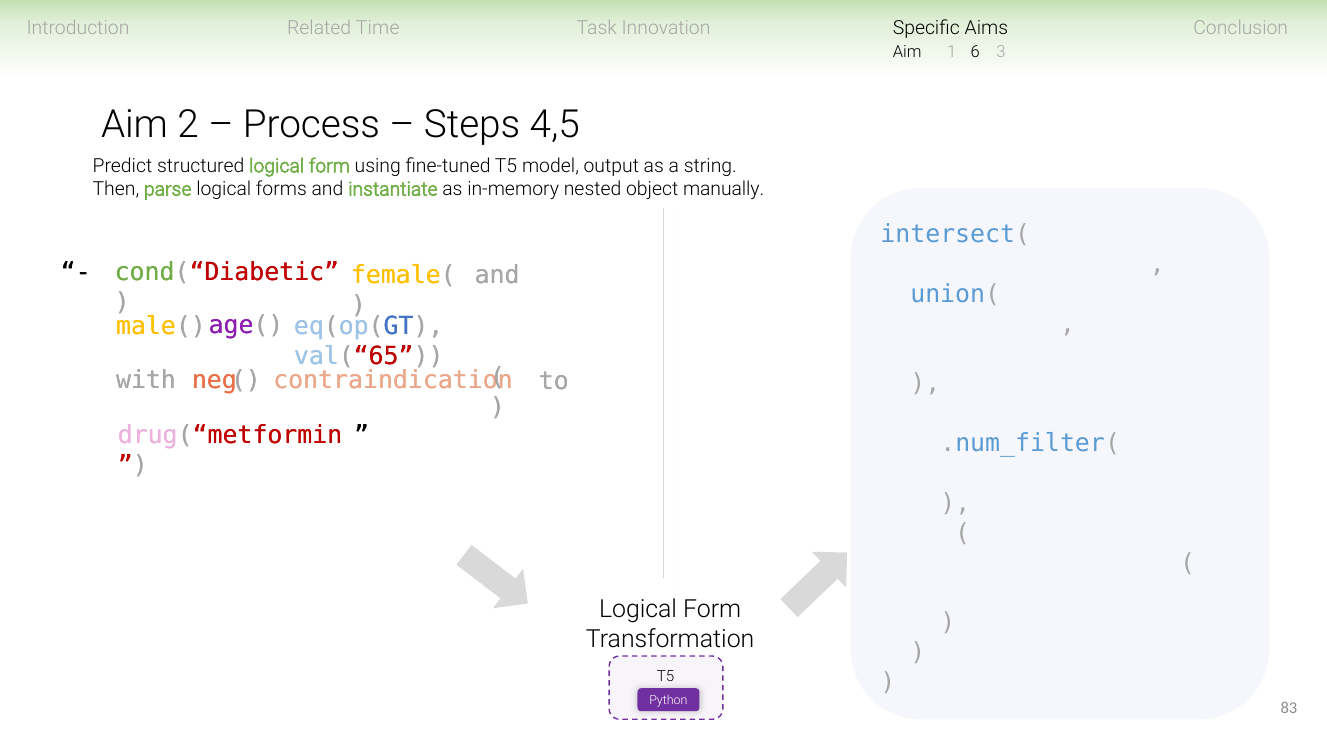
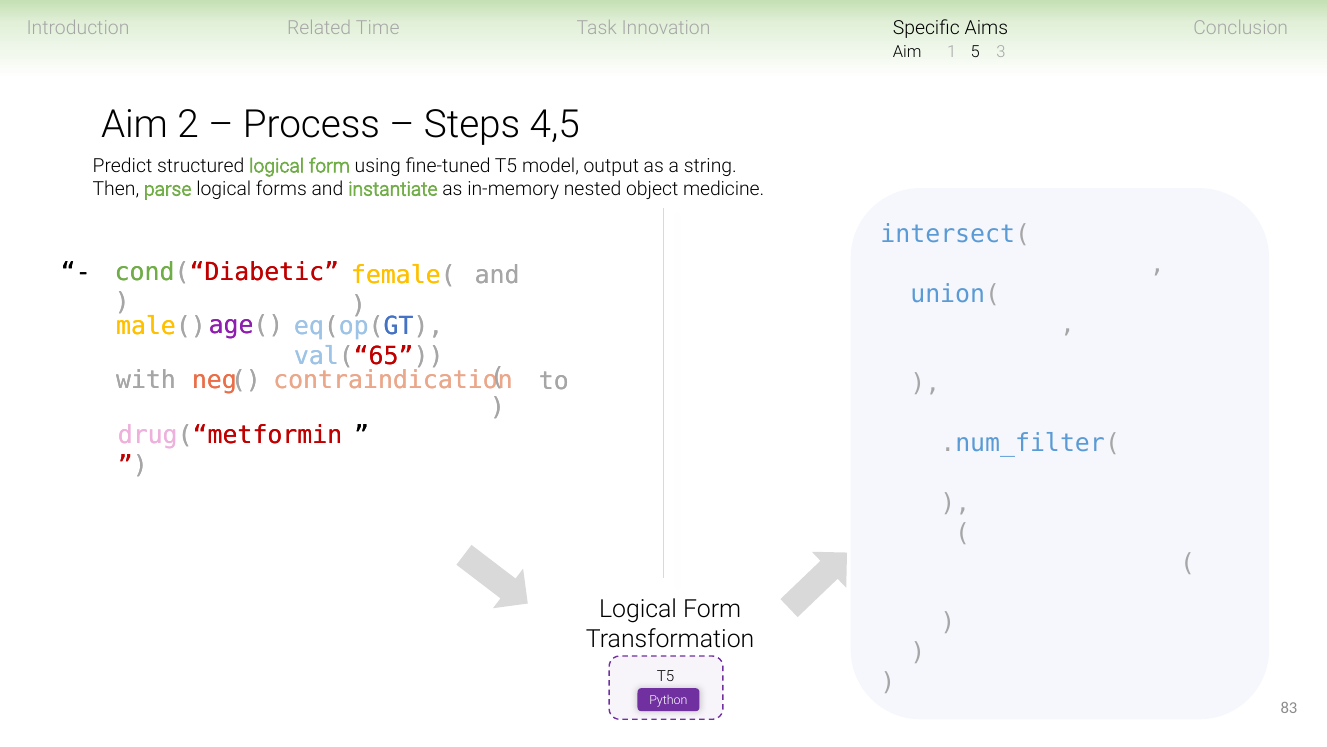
6: 6 -> 5
manually: manually -> medicine
